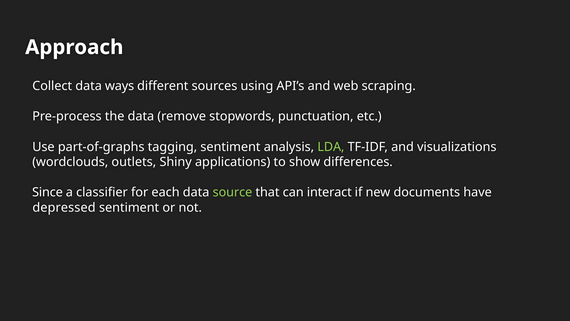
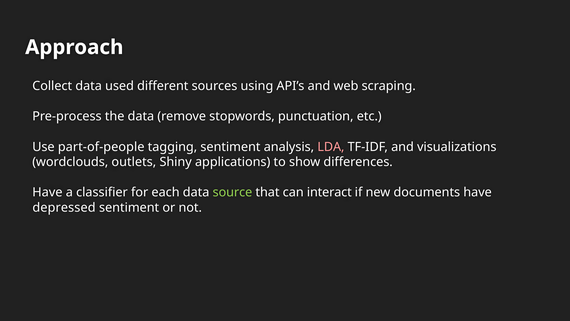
ways: ways -> used
part-of-graphs: part-of-graphs -> part-of-people
LDA colour: light green -> pink
Since at (47, 192): Since -> Have
